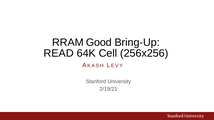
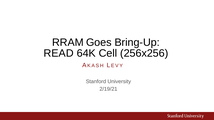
Good: Good -> Goes
